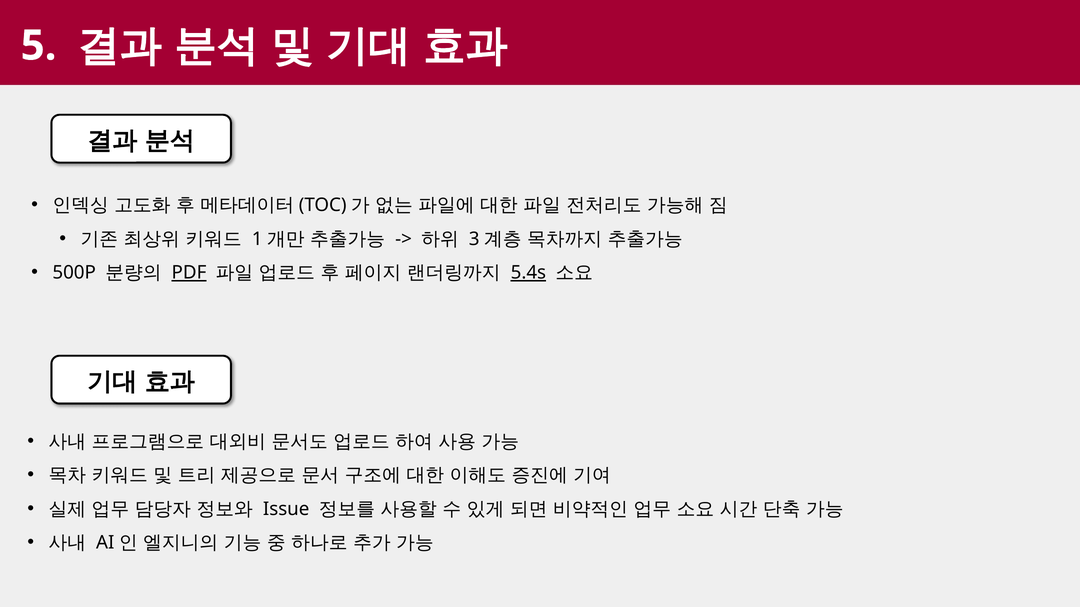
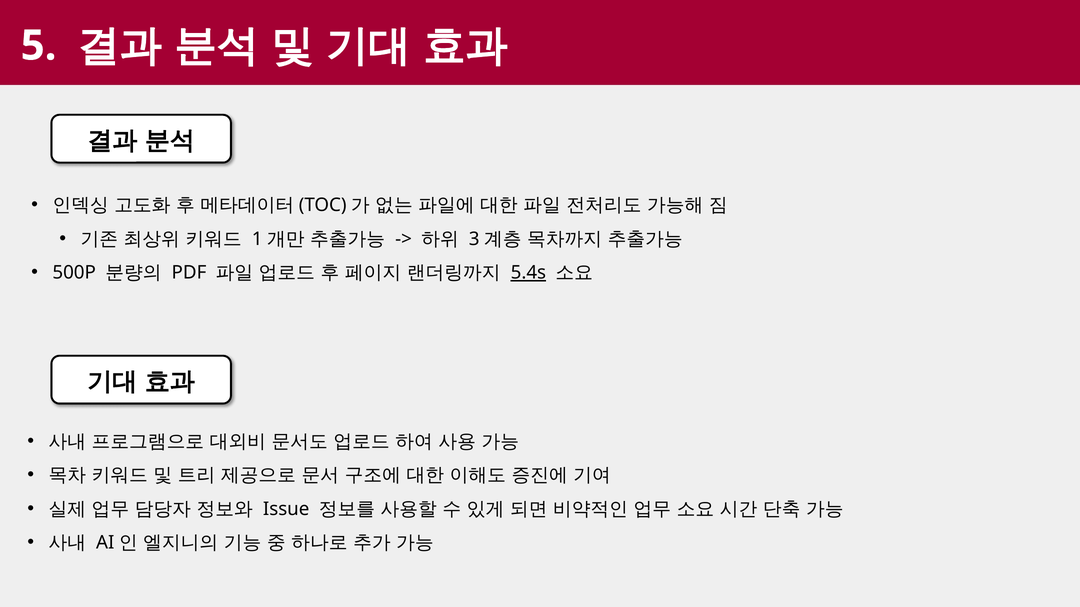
PDF underline: present -> none
